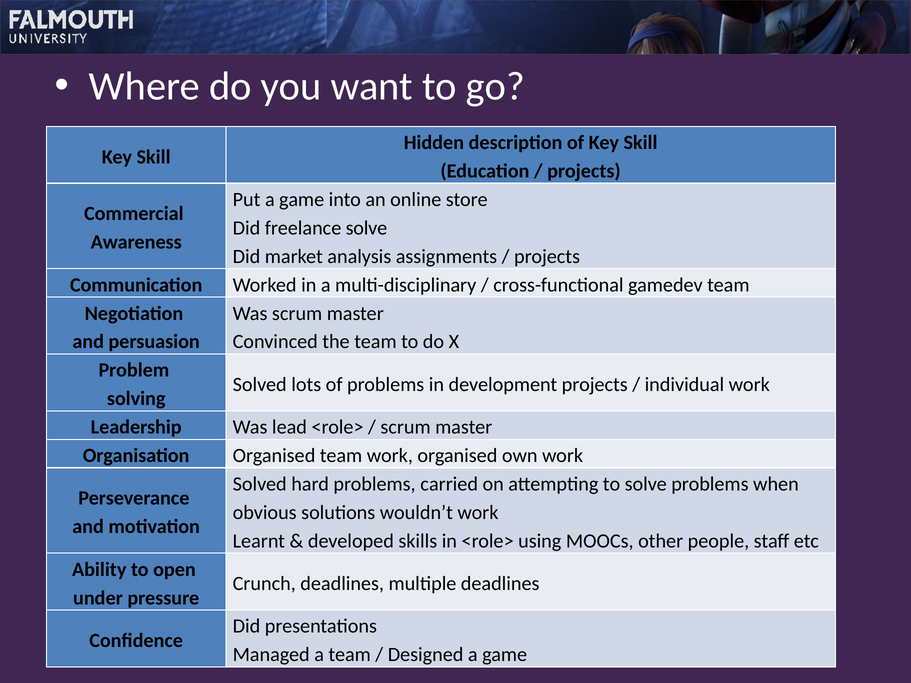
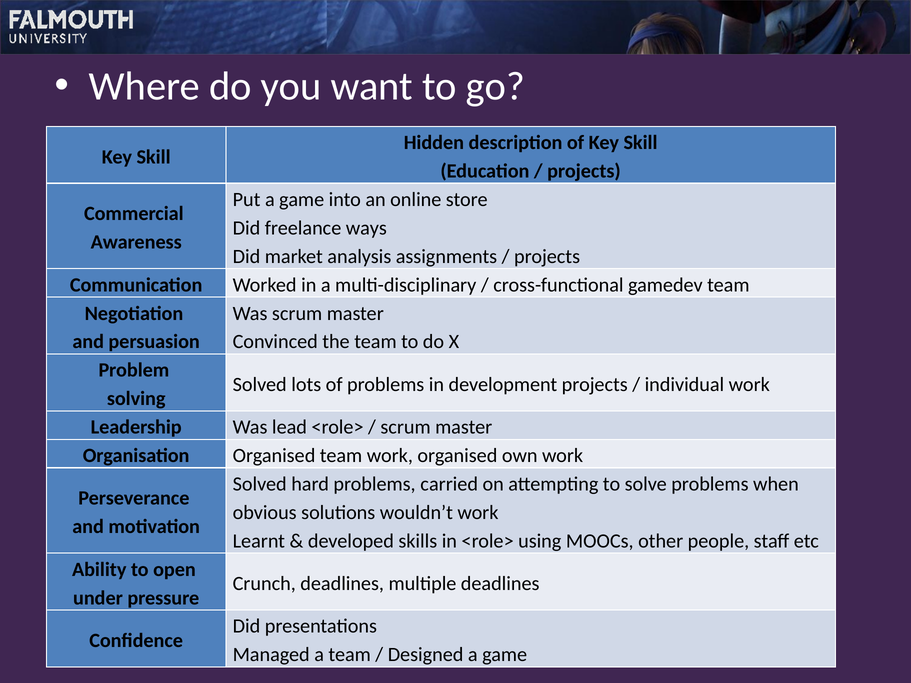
freelance solve: solve -> ways
